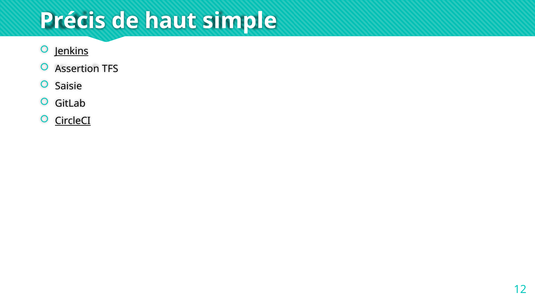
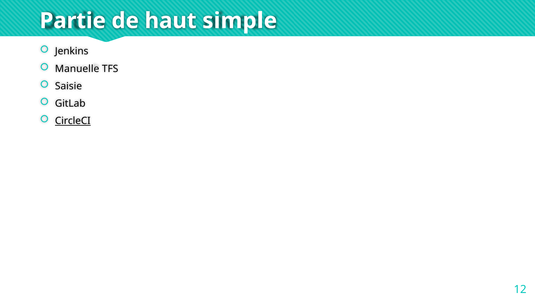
Précis: Précis -> Partie
Jenkins underline: present -> none
Assertion: Assertion -> Manuelle
